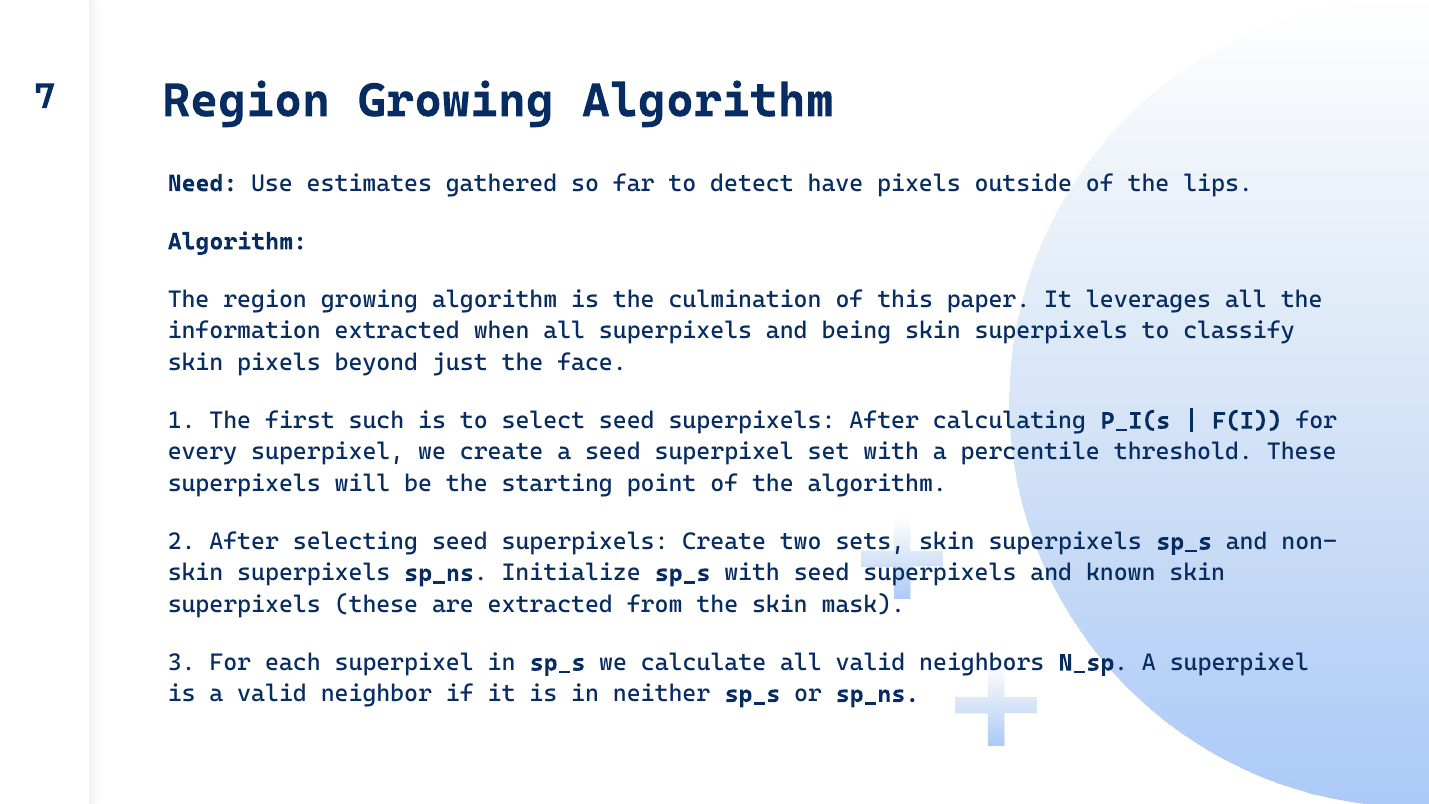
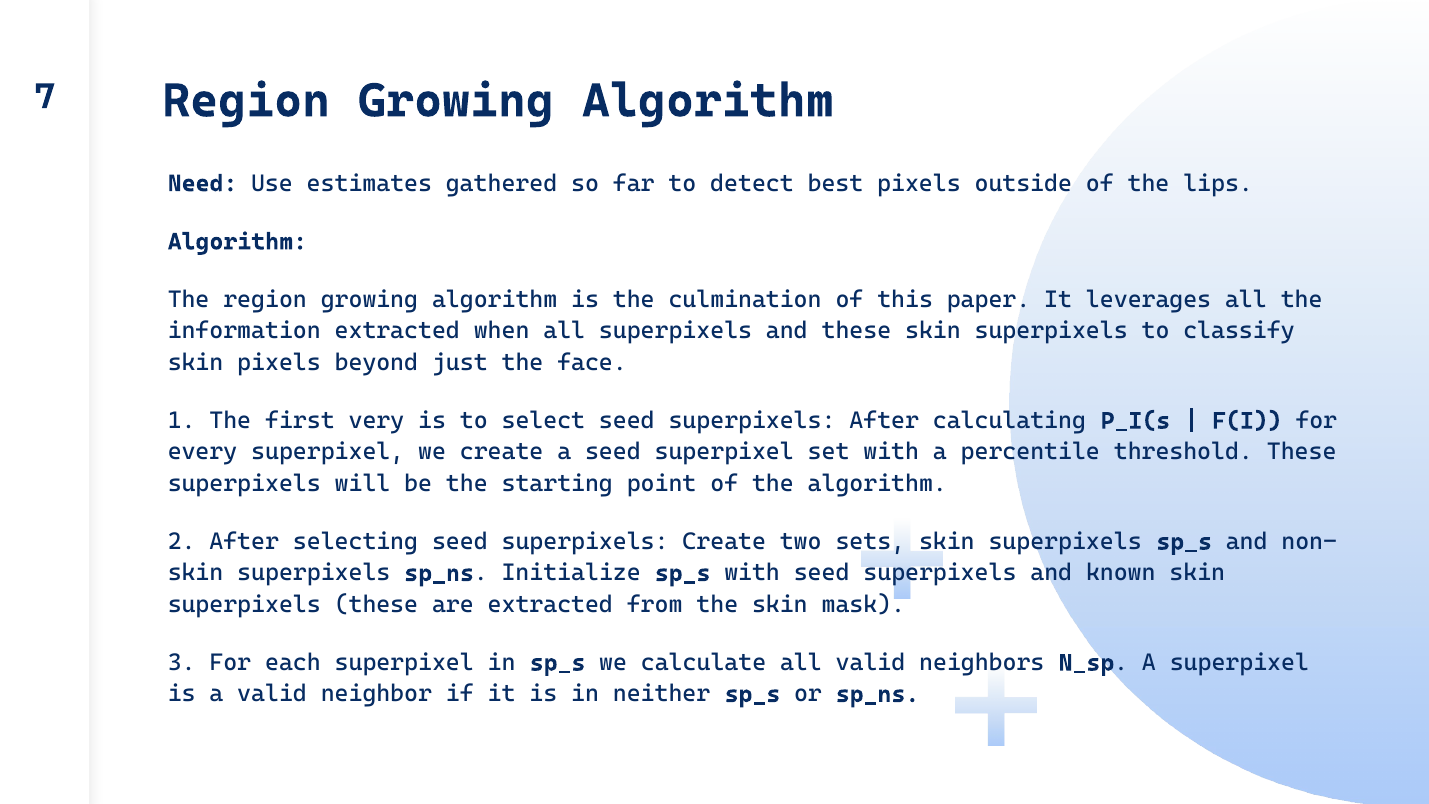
have: have -> best
and being: being -> these
such: such -> very
